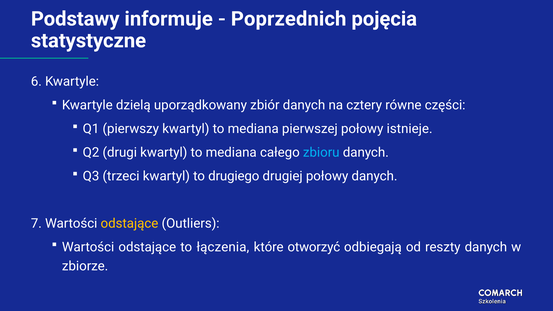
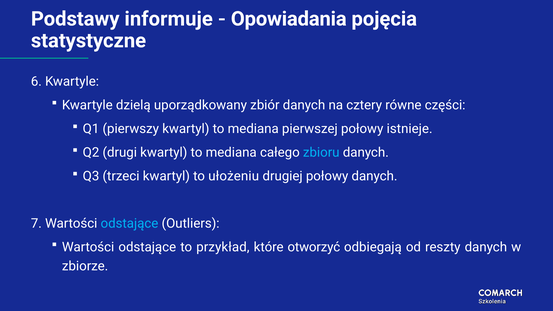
Poprzednich: Poprzednich -> Opowiadania
drugiego: drugiego -> ułożeniu
odstające at (129, 223) colour: yellow -> light blue
łączenia: łączenia -> przykład
